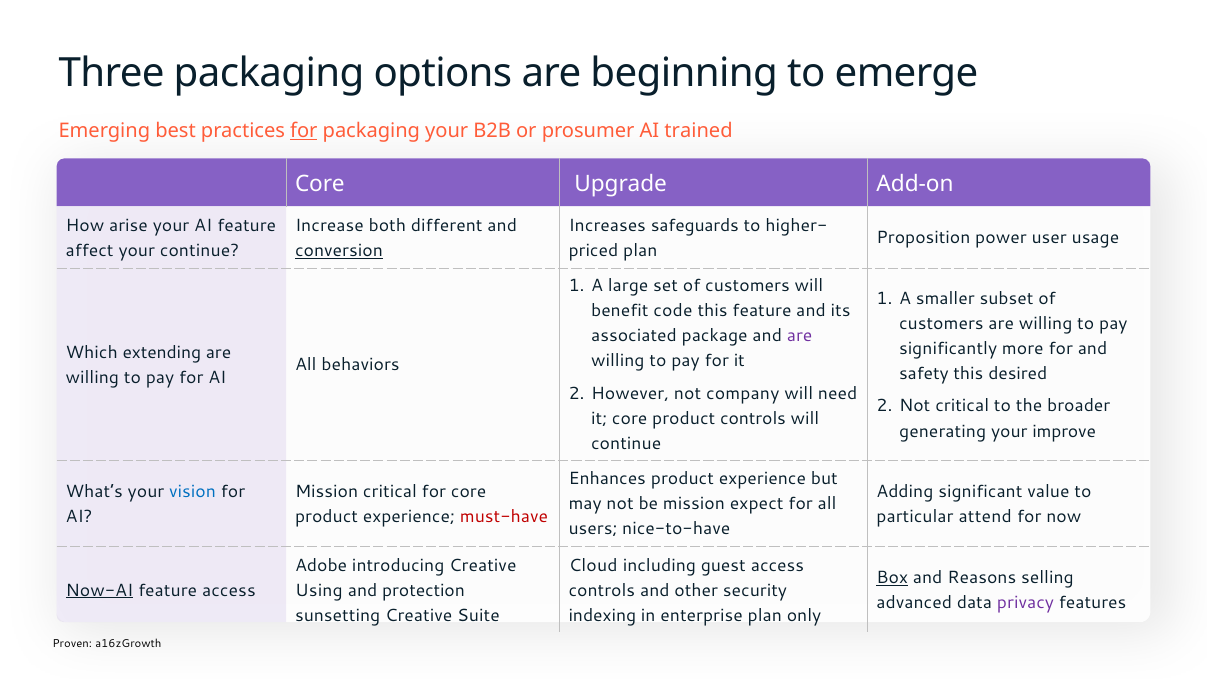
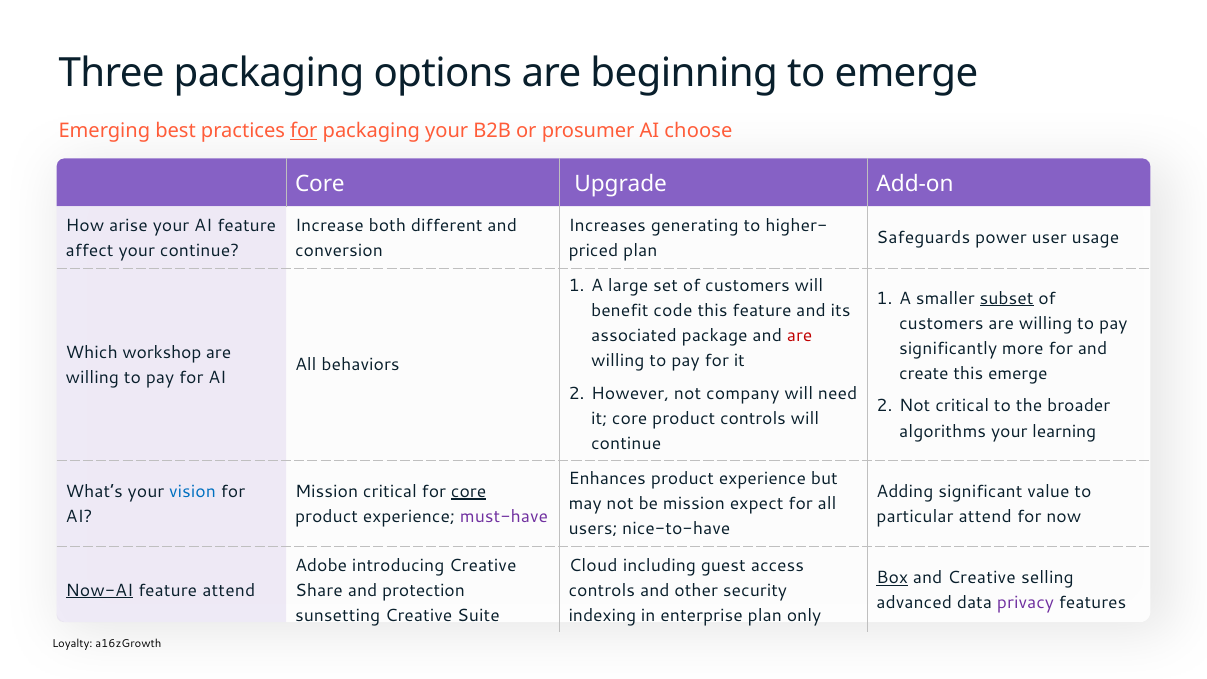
trained: trained -> choose
safeguards: safeguards -> generating
Proposition: Proposition -> Safeguards
conversion underline: present -> none
subset underline: none -> present
are at (800, 336) colour: purple -> red
extending: extending -> workshop
safety: safety -> create
this desired: desired -> emerge
generating: generating -> algorithms
improve: improve -> learning
core at (469, 491) underline: none -> present
must-have colour: red -> purple
and Reasons: Reasons -> Creative
feature access: access -> attend
Using: Using -> Share
Proven: Proven -> Loyalty
